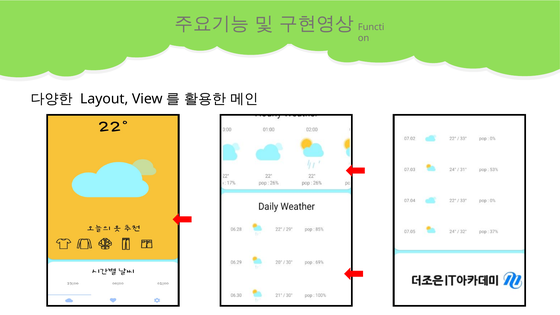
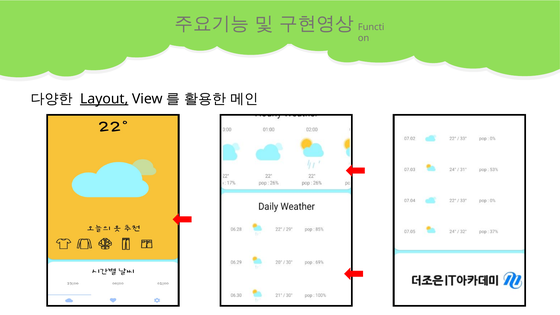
Layout underline: none -> present
